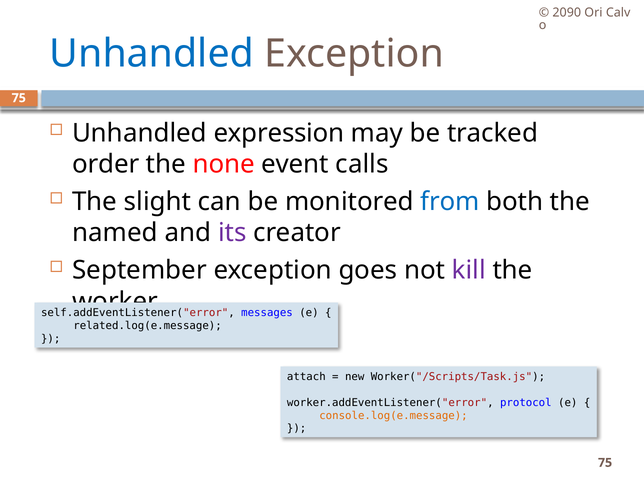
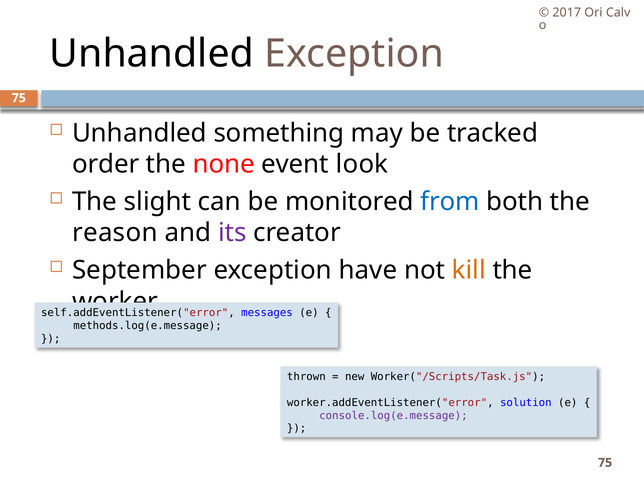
2090: 2090 -> 2017
Unhandled at (152, 54) colour: blue -> black
expression: expression -> something
calls: calls -> look
named: named -> reason
goes: goes -> have
kill colour: purple -> orange
related.log(e.message: related.log(e.message -> methods.log(e.message
attach: attach -> thrown
protocol: protocol -> solution
console.log(e.message colour: orange -> purple
